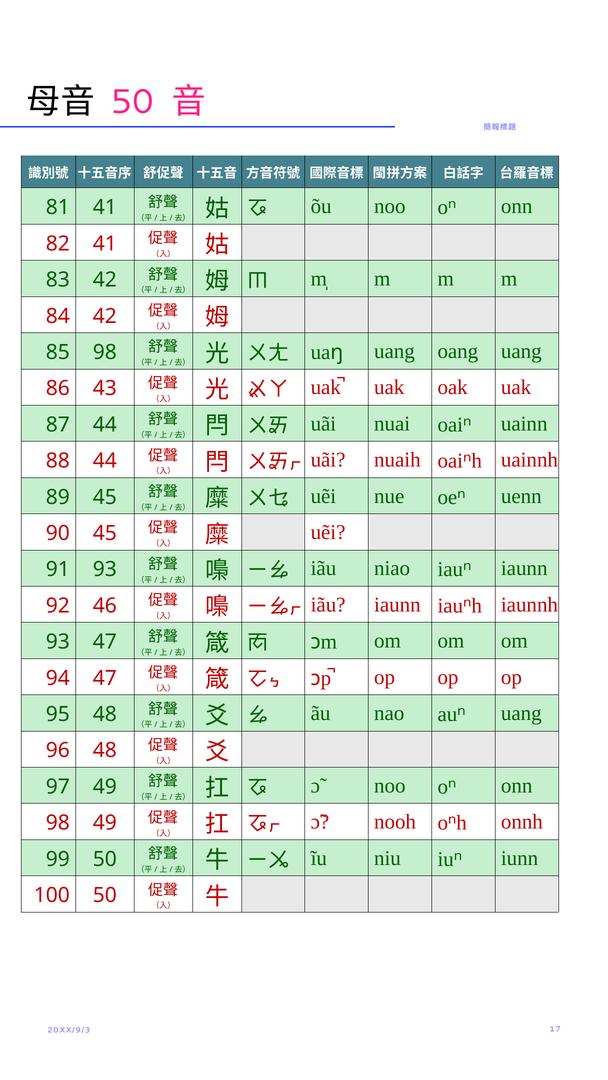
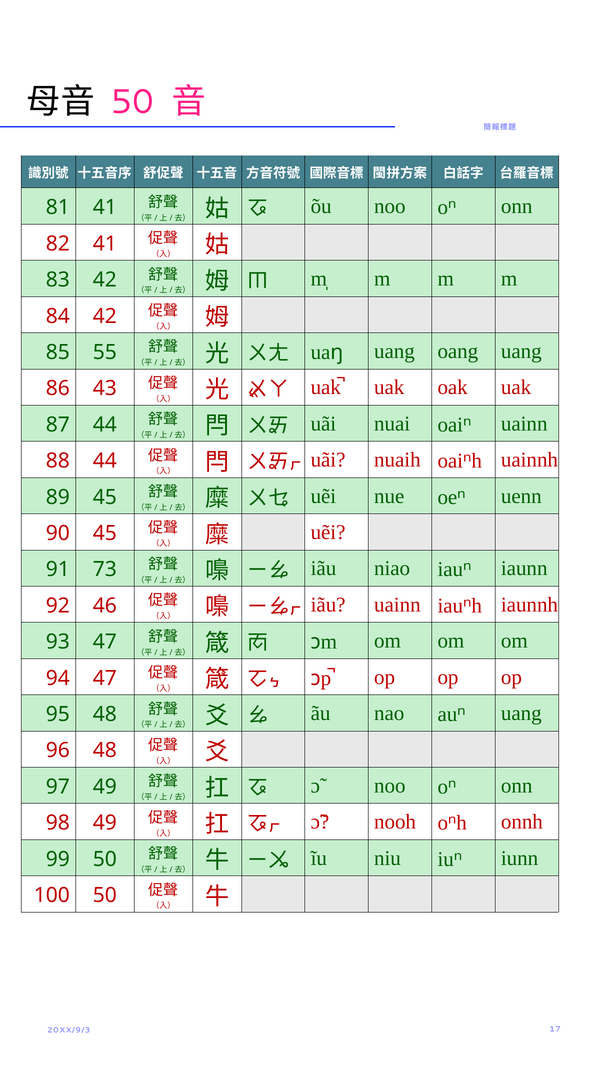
85 98: 98 -> 55
91 93: 93 -> 73
iaunn at (397, 605): iaunn -> uainn
